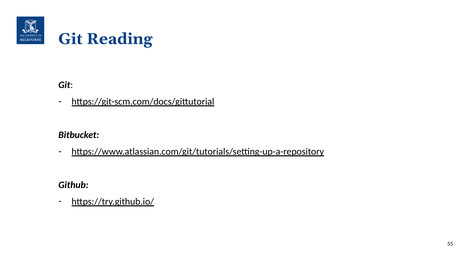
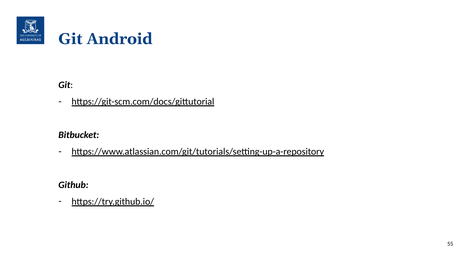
Reading: Reading -> Android
